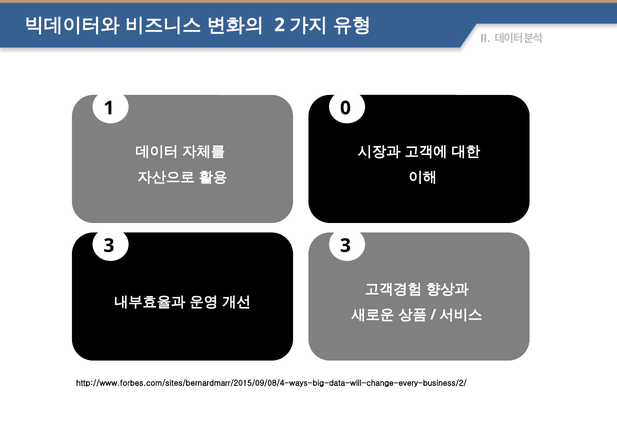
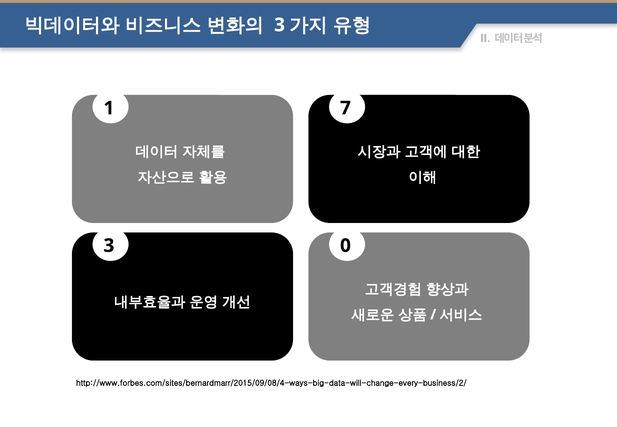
2 at (280, 25): 2 -> 3
0: 0 -> 7
3 3: 3 -> 0
